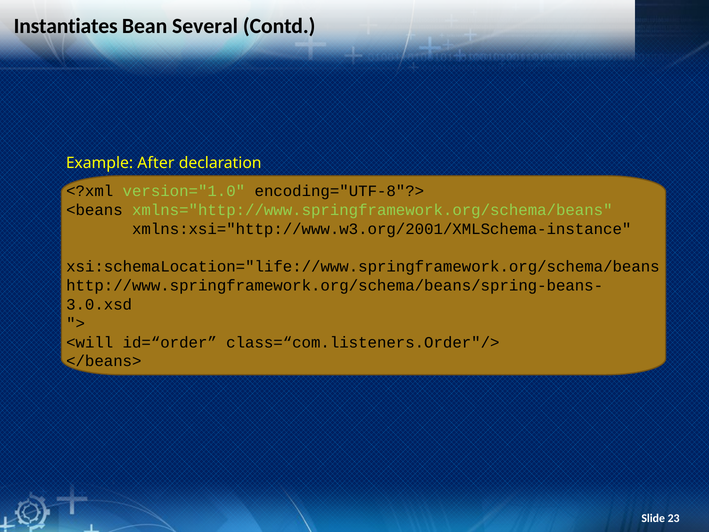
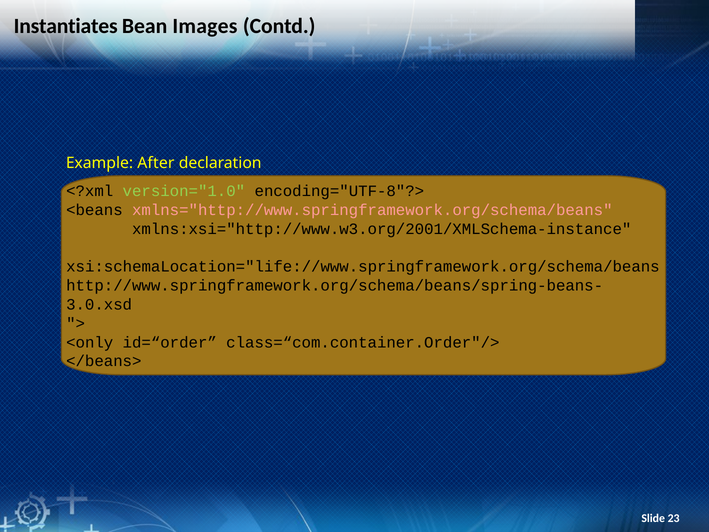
Several: Several -> Images
xmlns="http://www.springframework.org/schema/beans colour: light green -> pink
<will: <will -> <only
class=“com.listeners.Order"/>: class=“com.listeners.Order"/> -> class=“com.container.Order"/>
